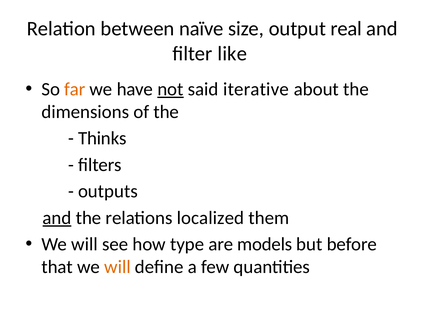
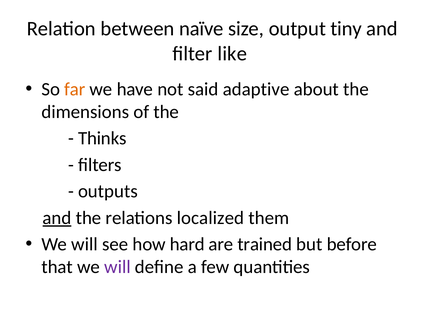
real: real -> tiny
not underline: present -> none
iterative: iterative -> adaptive
type: type -> hard
models: models -> trained
will at (117, 267) colour: orange -> purple
